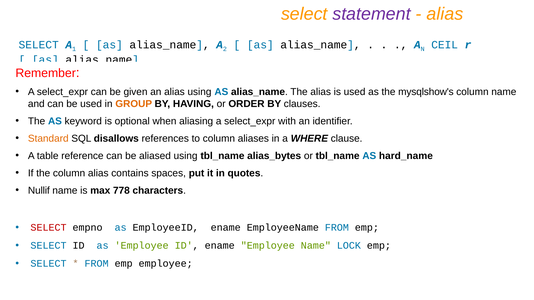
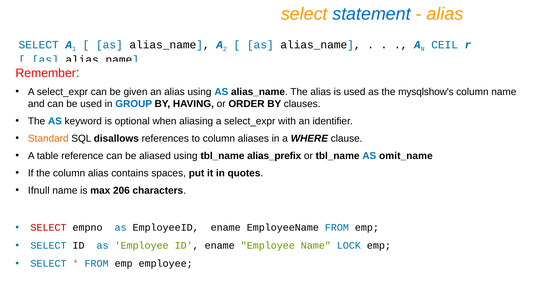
statement colour: purple -> blue
GROUP colour: orange -> blue
alias_bytes: alias_bytes -> alias_prefix
hard_name: hard_name -> omit_name
Nullif: Nullif -> Ifnull
778: 778 -> 206
